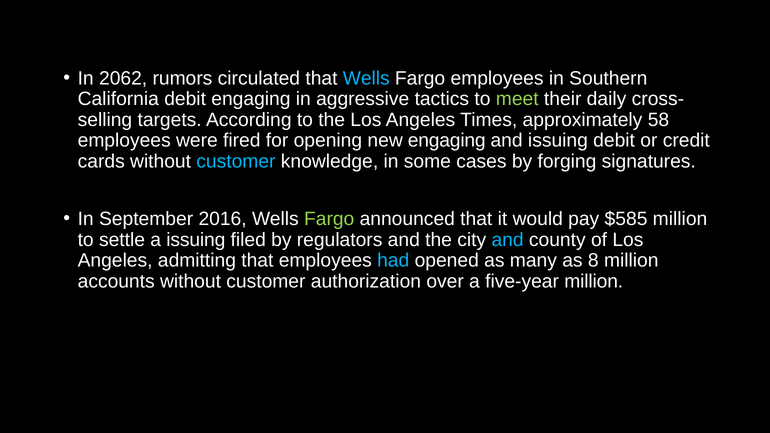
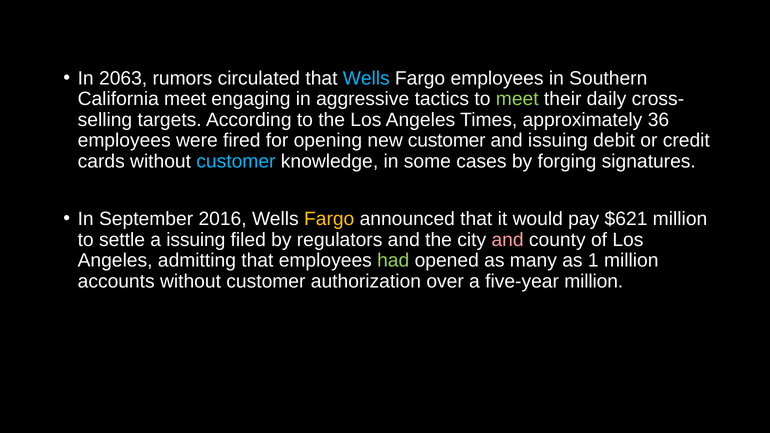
2062: 2062 -> 2063
California debit: debit -> meet
58: 58 -> 36
new engaging: engaging -> customer
Fargo at (329, 219) colour: light green -> yellow
$585: $585 -> $621
and at (508, 240) colour: light blue -> pink
had colour: light blue -> light green
8: 8 -> 1
